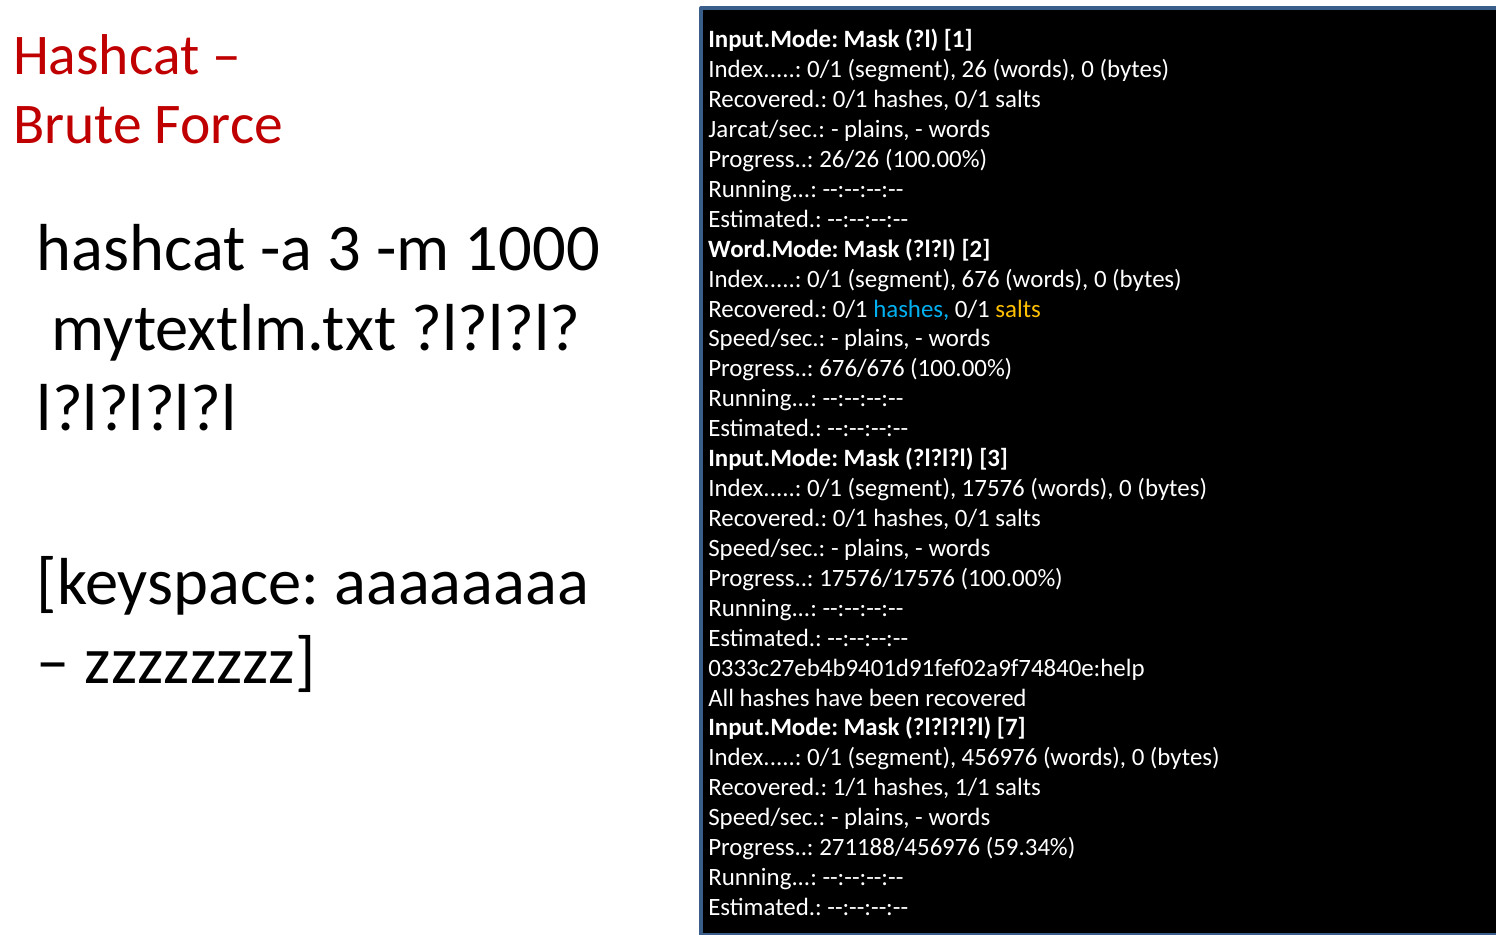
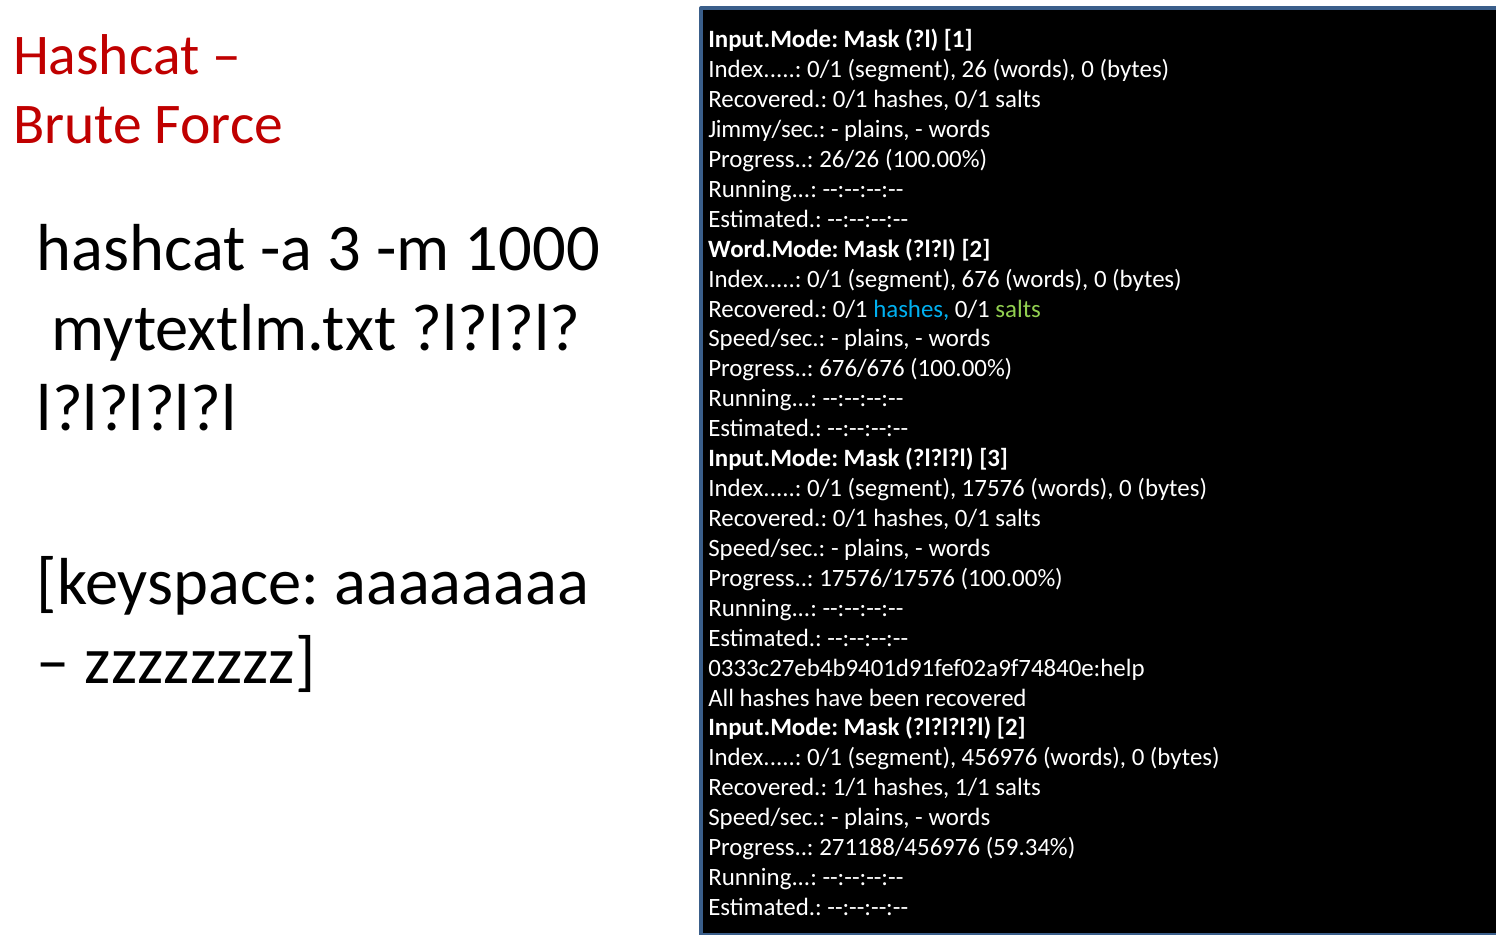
Jarcat/sec: Jarcat/sec -> Jimmy/sec
salts at (1018, 309) colour: yellow -> light green
?l?l?l?l 7: 7 -> 2
